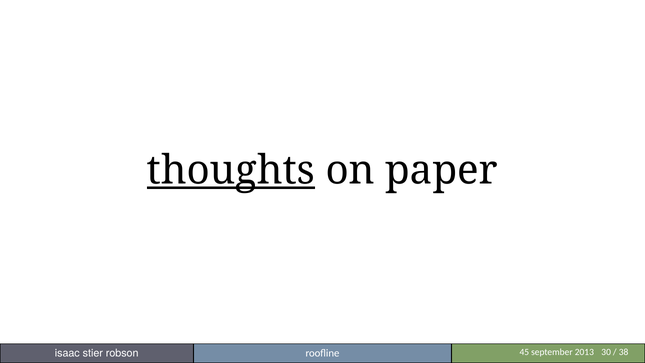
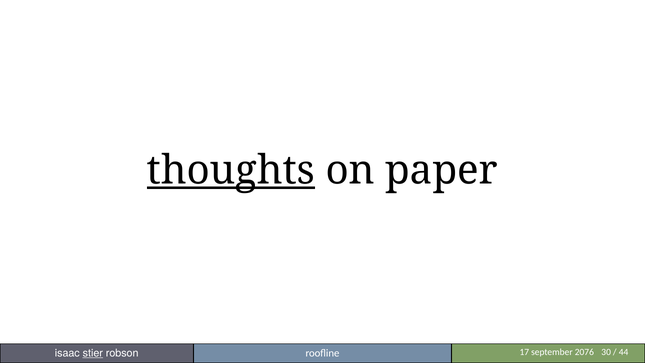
stier underline: none -> present
45: 45 -> 17
2013: 2013 -> 2076
38: 38 -> 44
